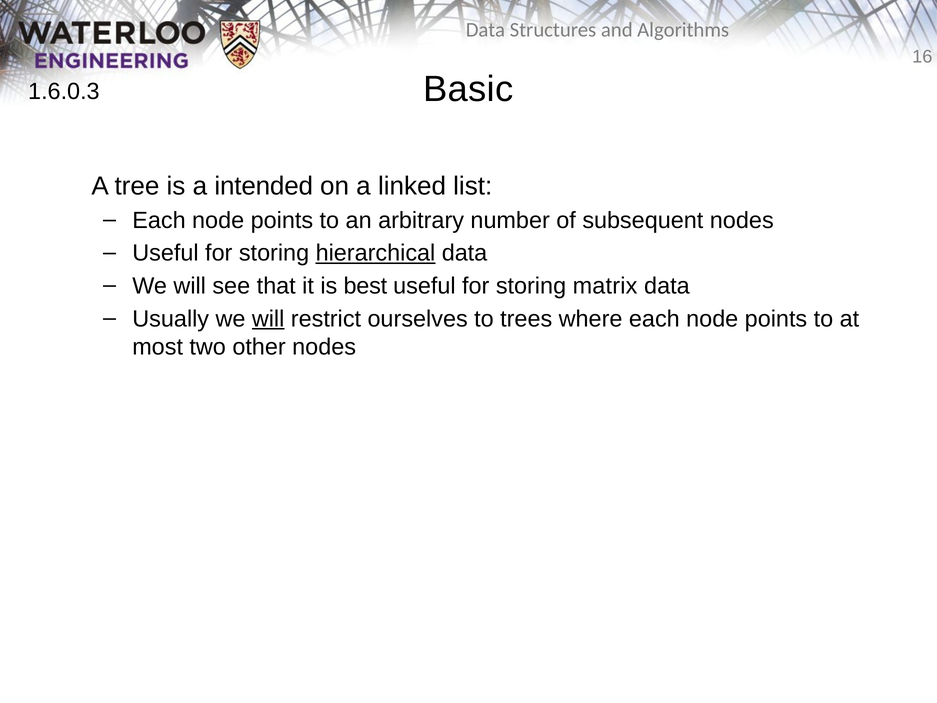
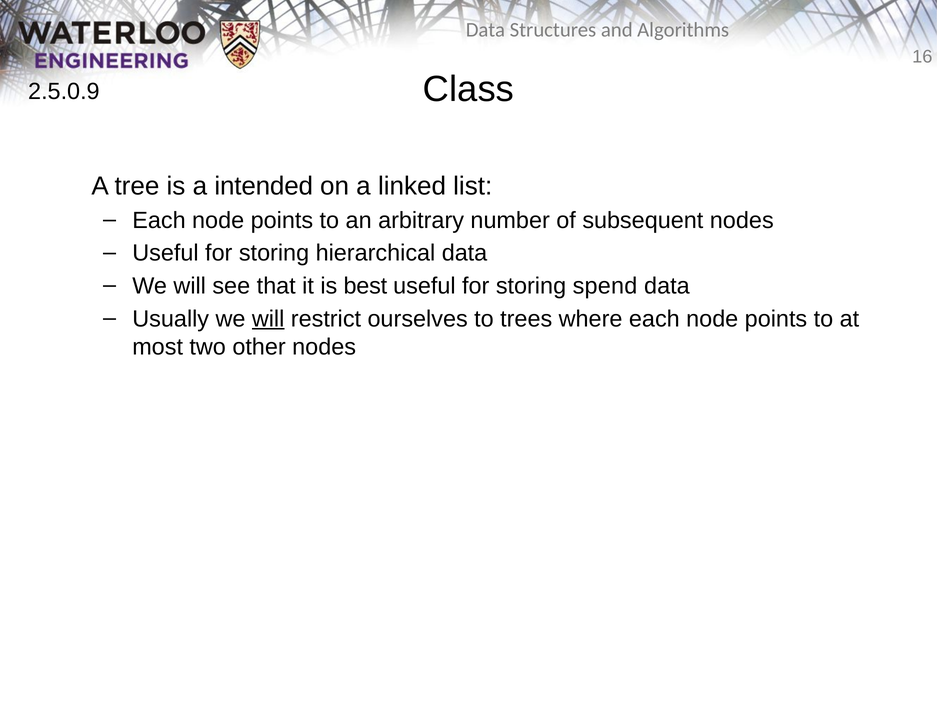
Basic: Basic -> Class
1.6.0.3: 1.6.0.3 -> 2.5.0.9
hierarchical underline: present -> none
matrix: matrix -> spend
